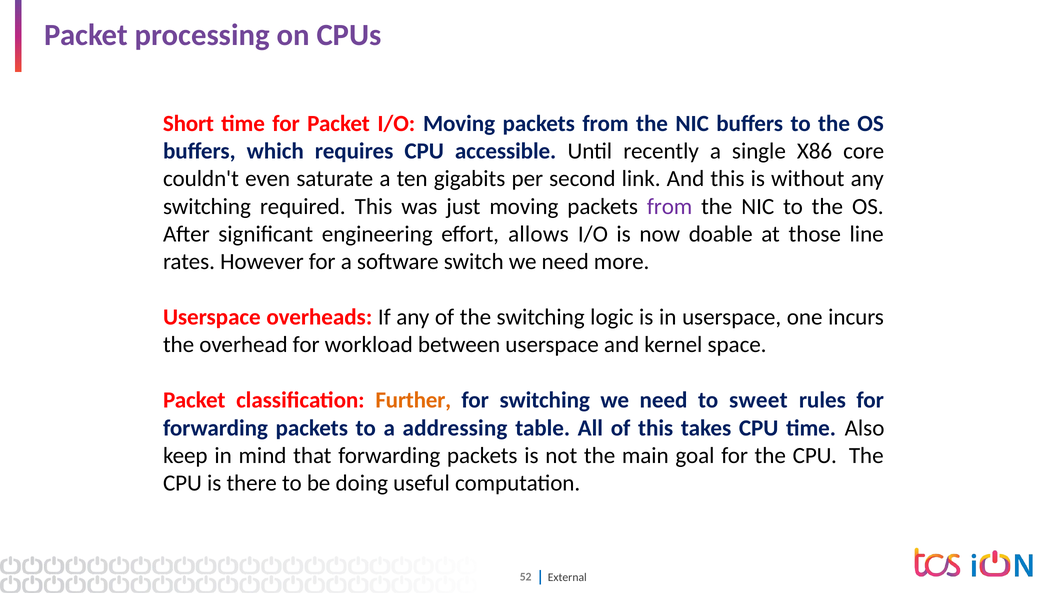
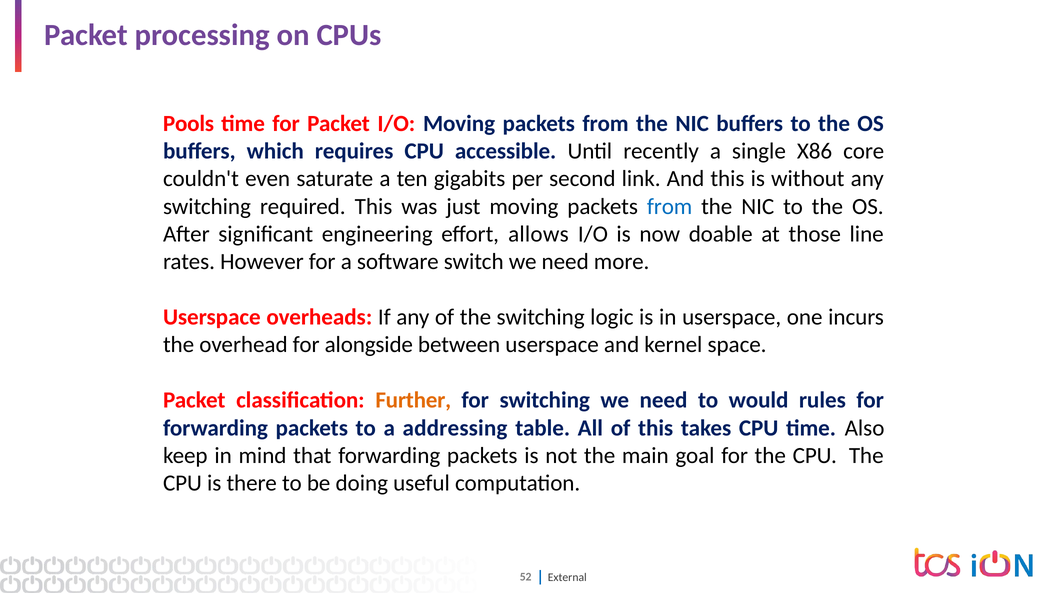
Short: Short -> Pools
from at (670, 206) colour: purple -> blue
workload: workload -> alongside
sweet: sweet -> would
